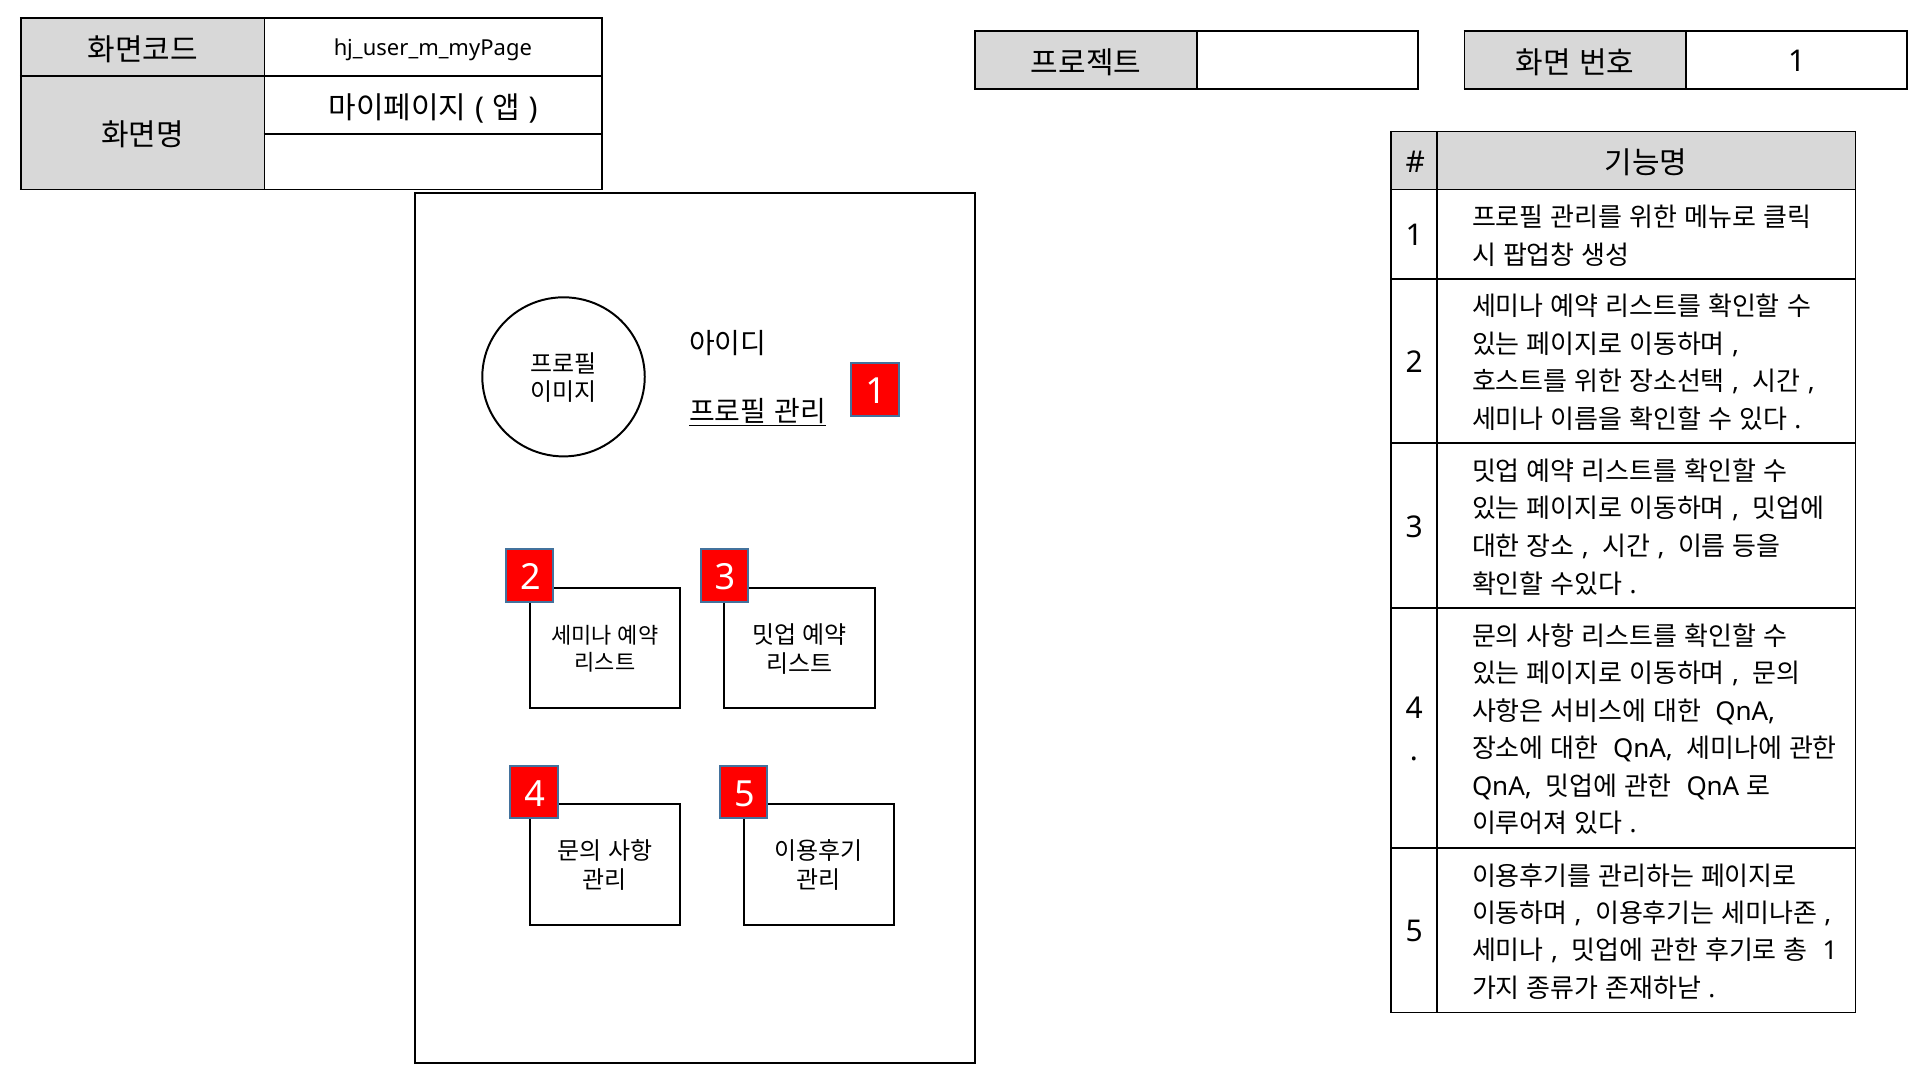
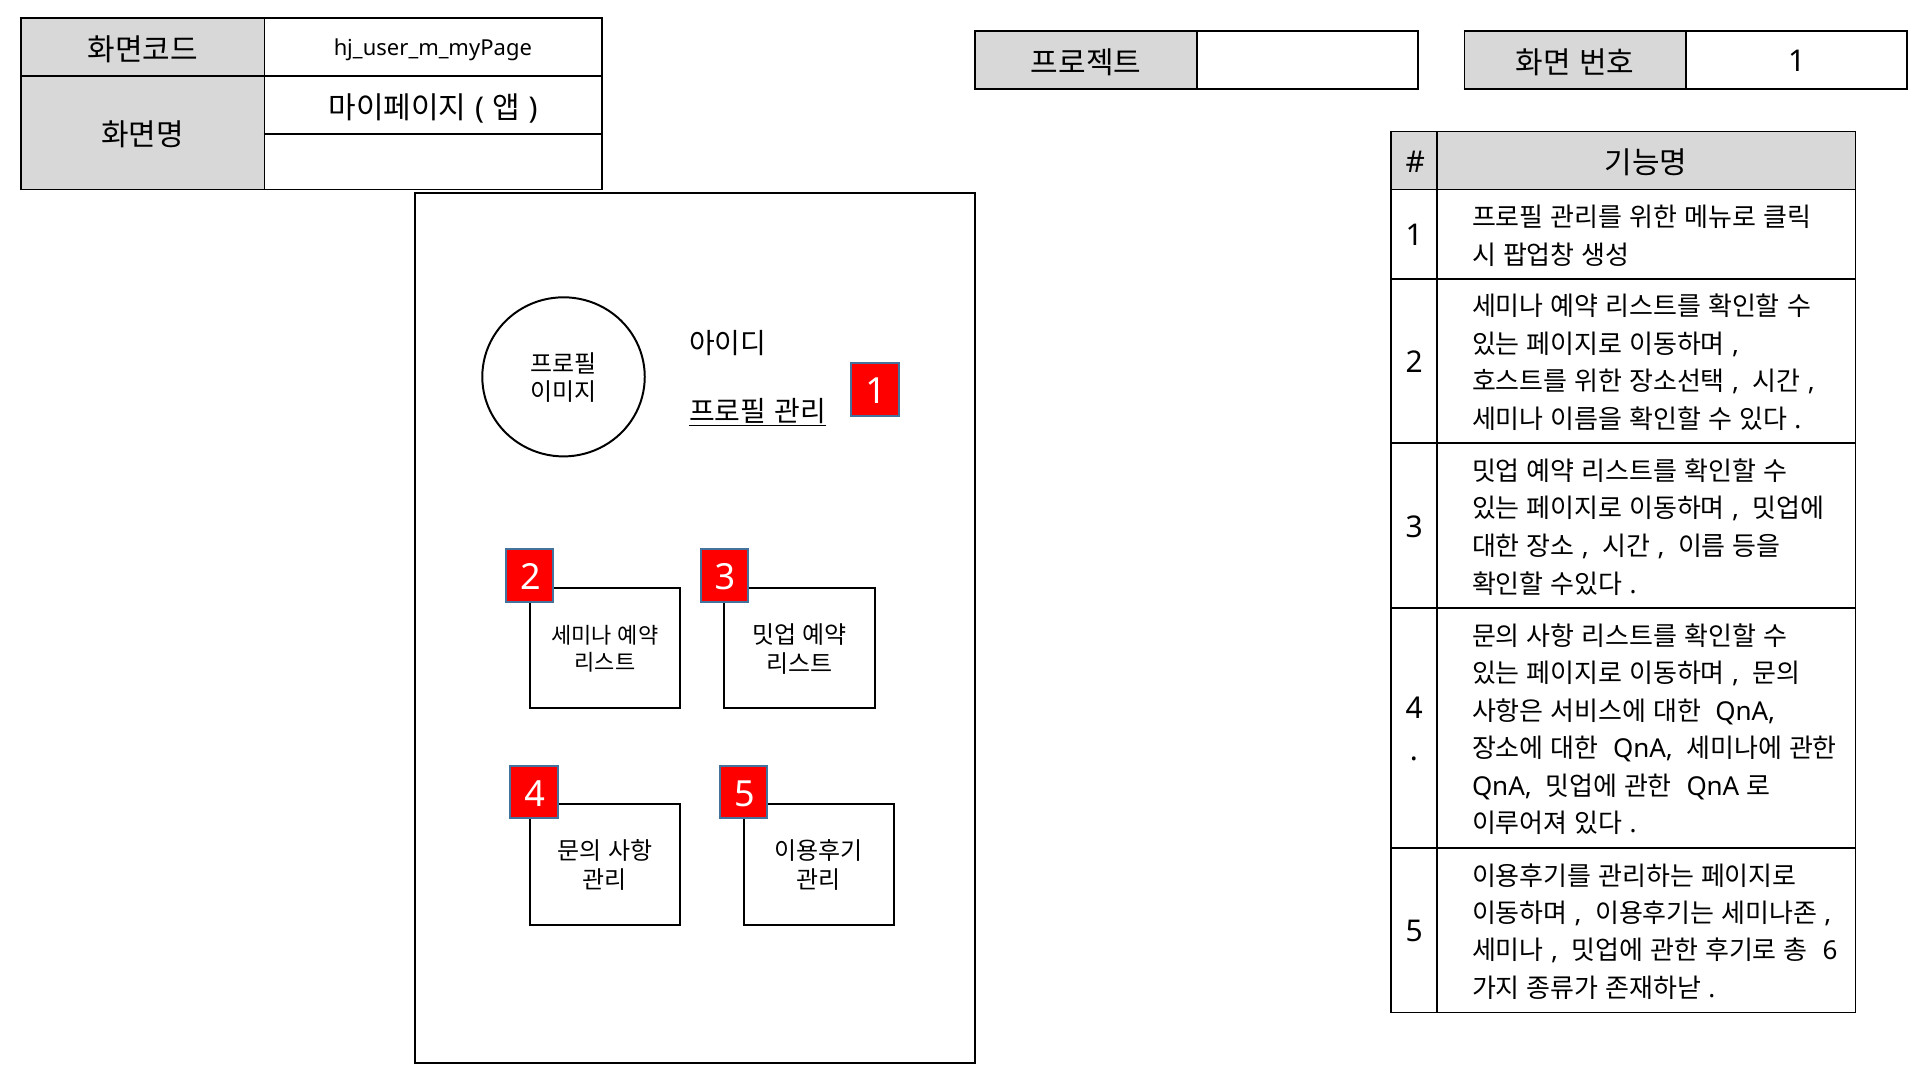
1 at (1830, 951): 1 -> 6
